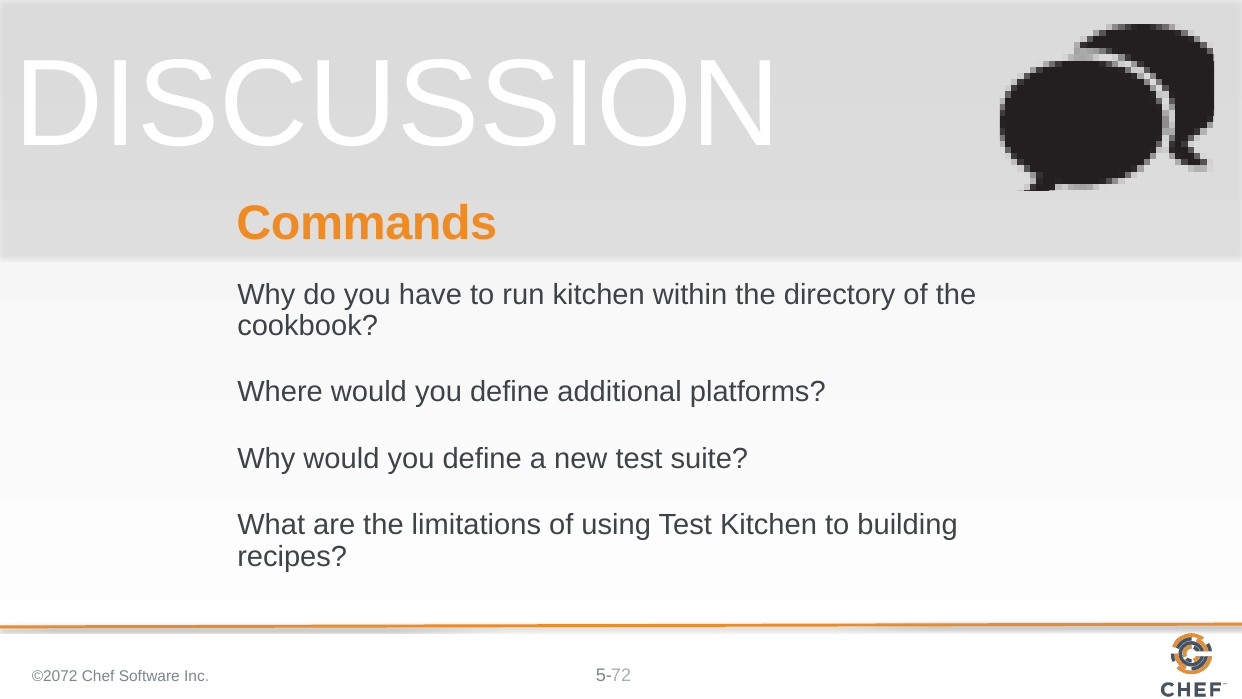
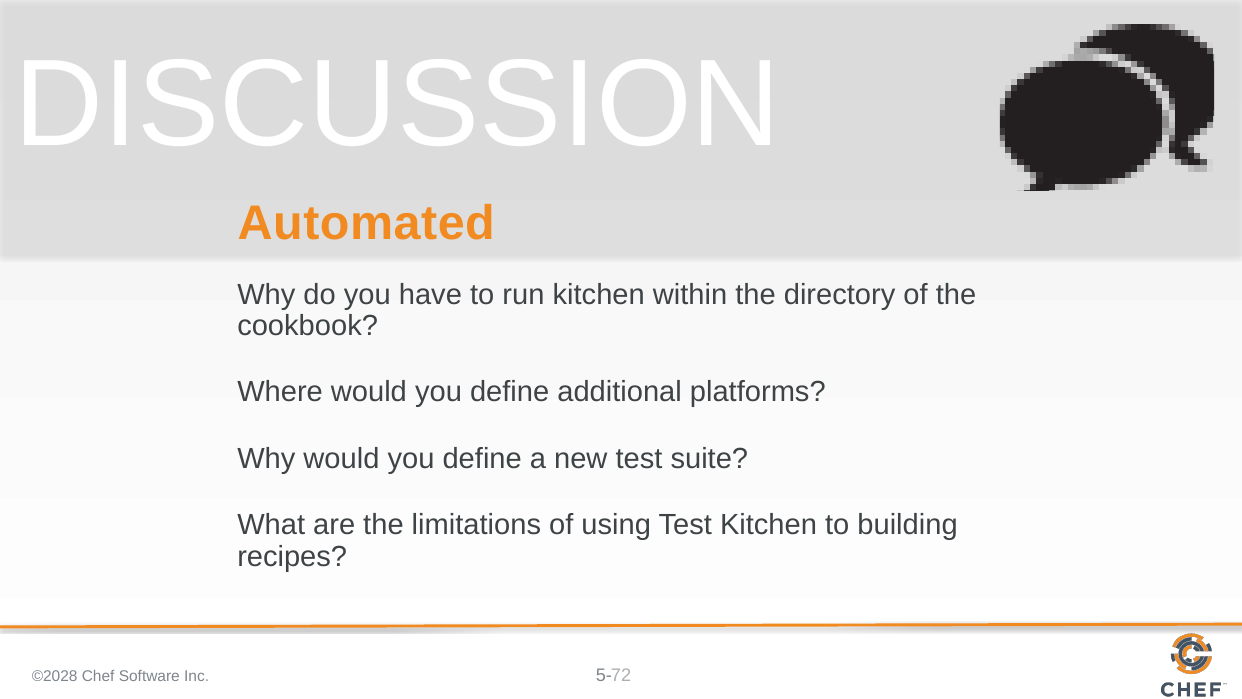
Commands: Commands -> Automated
©2072: ©2072 -> ©2028
